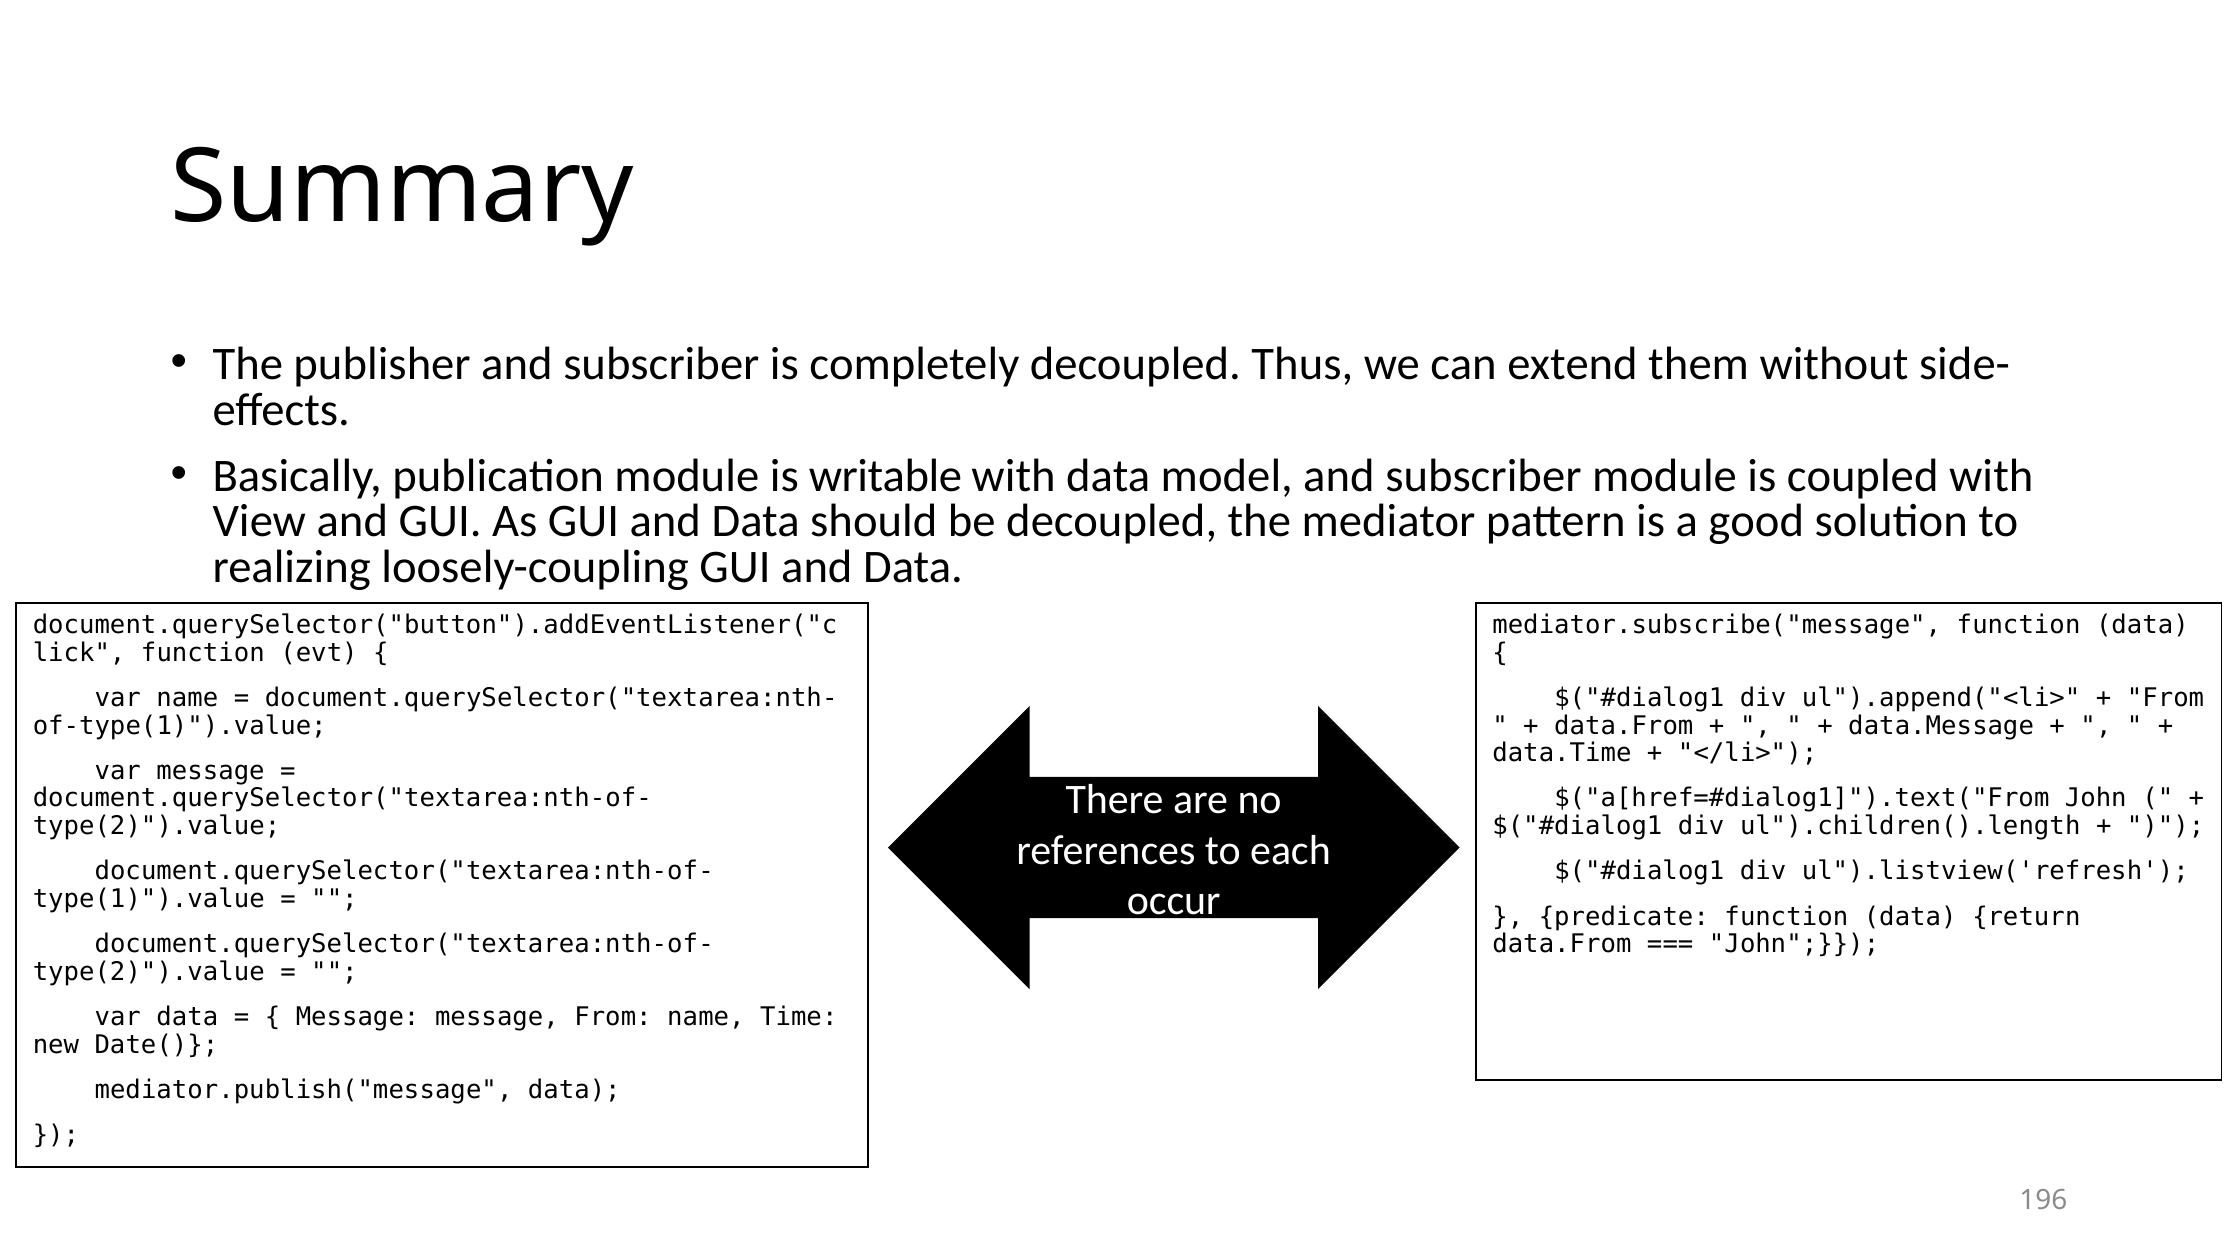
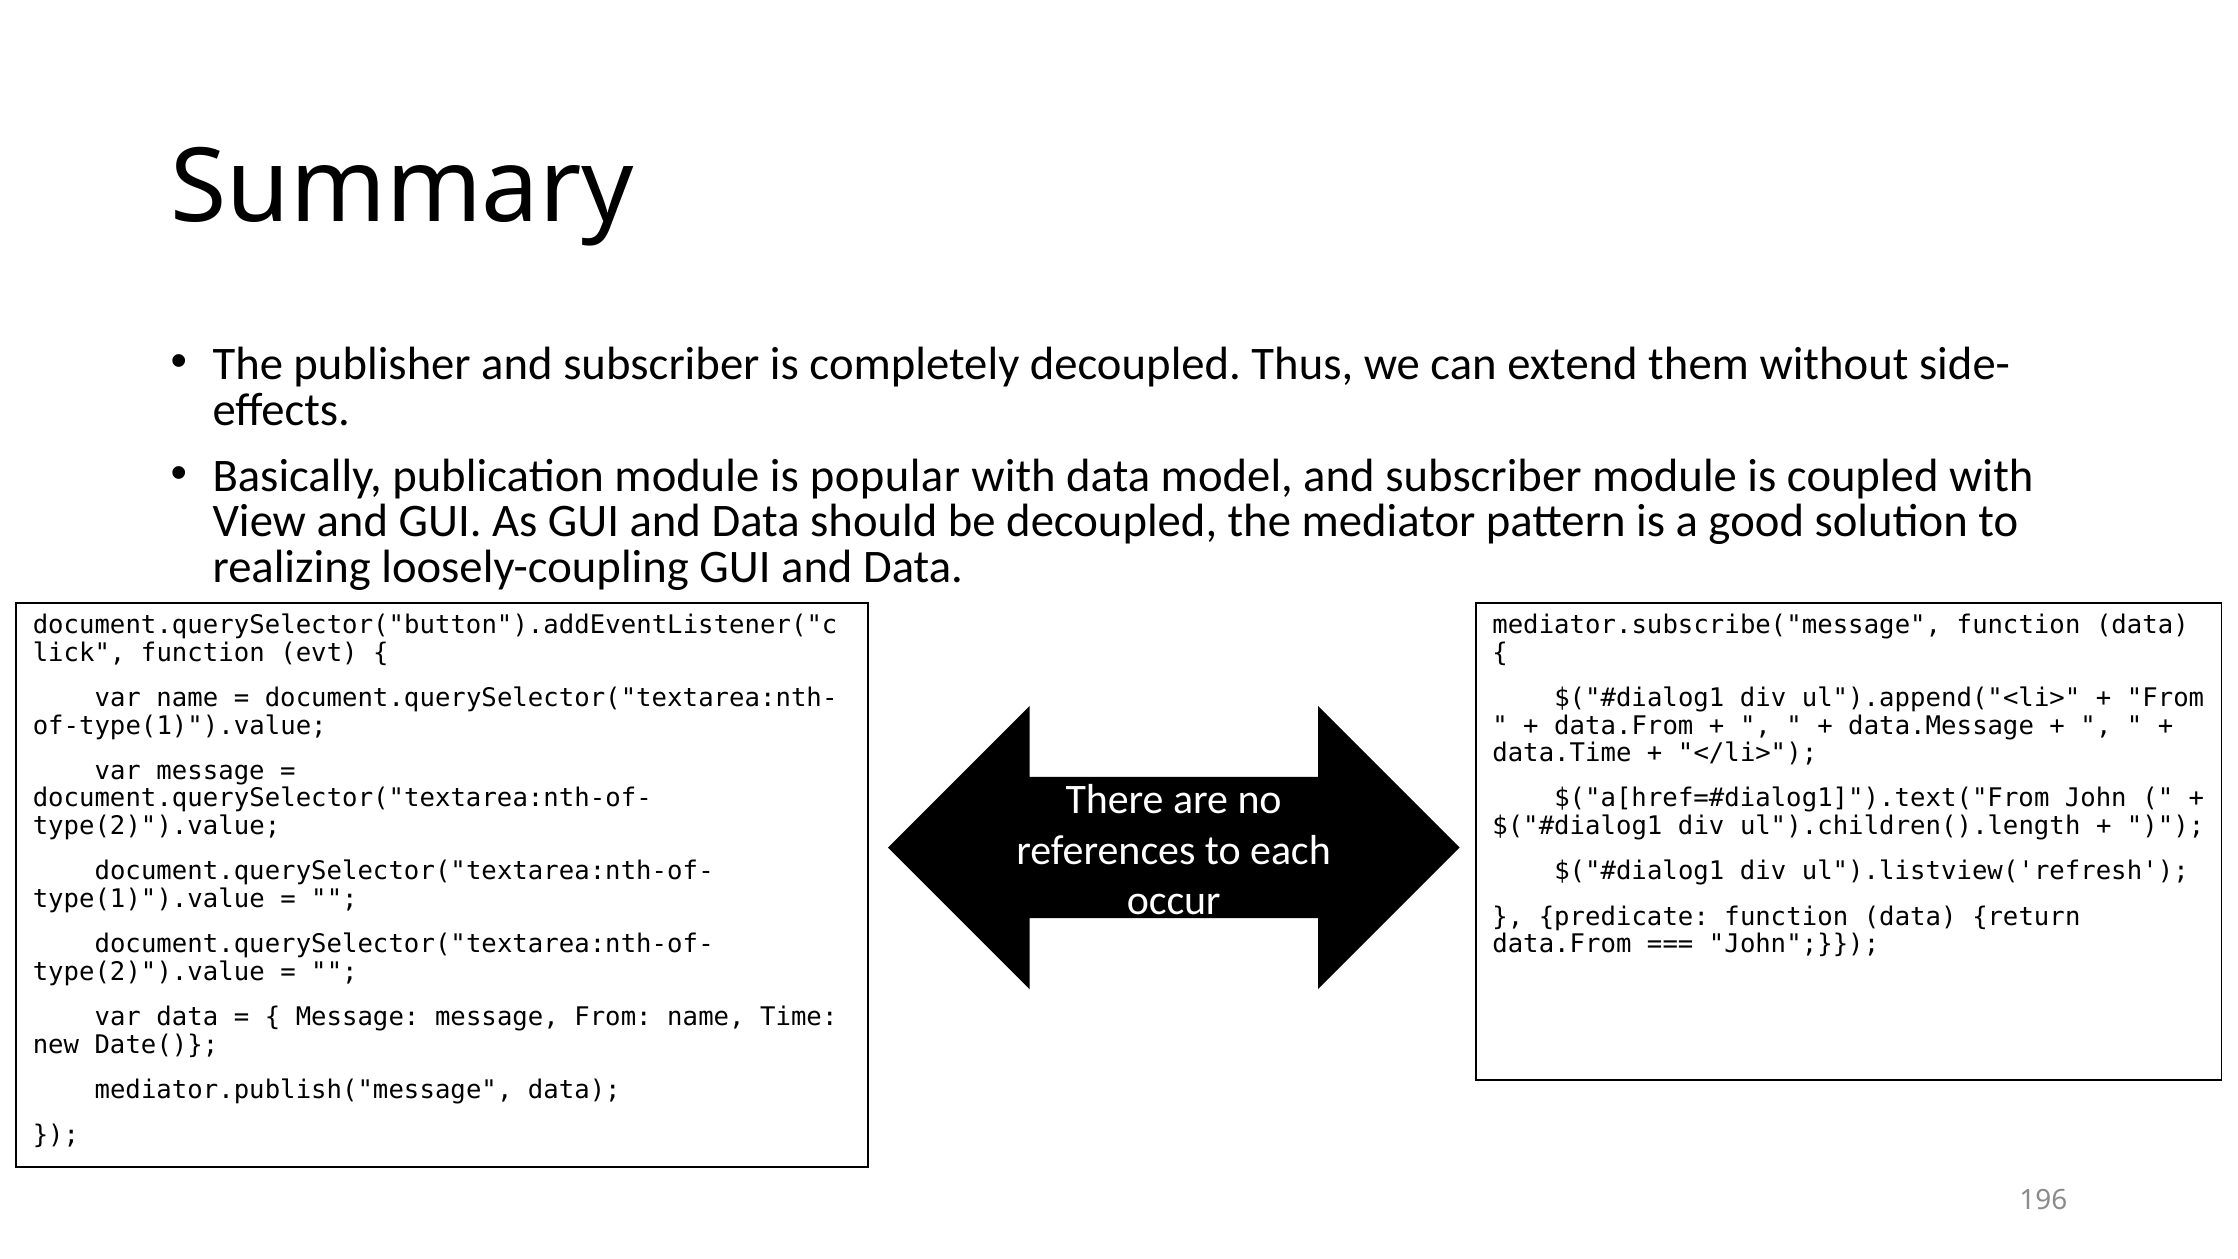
writable: writable -> popular
